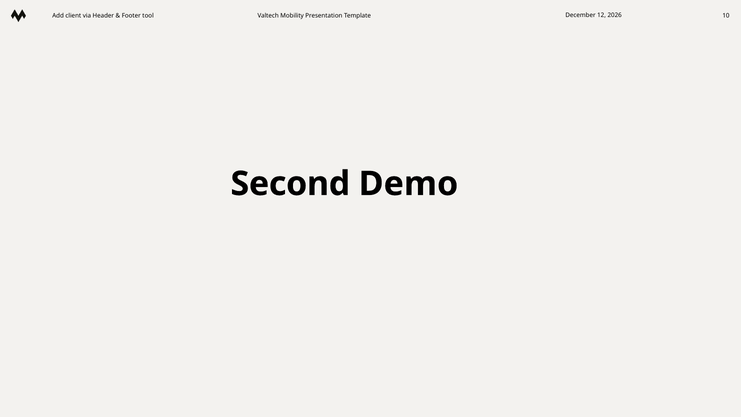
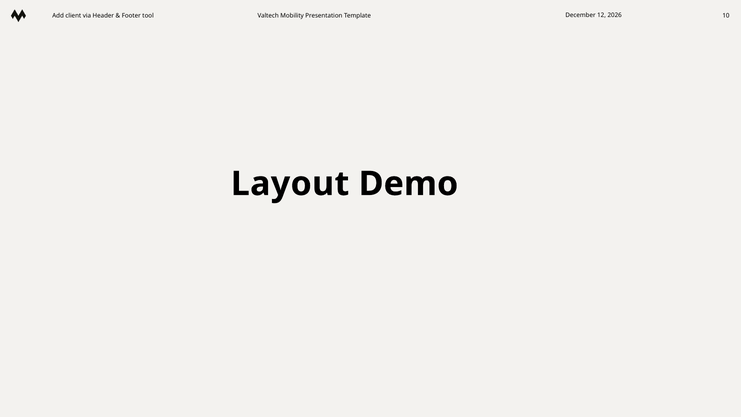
Second: Second -> Layout
